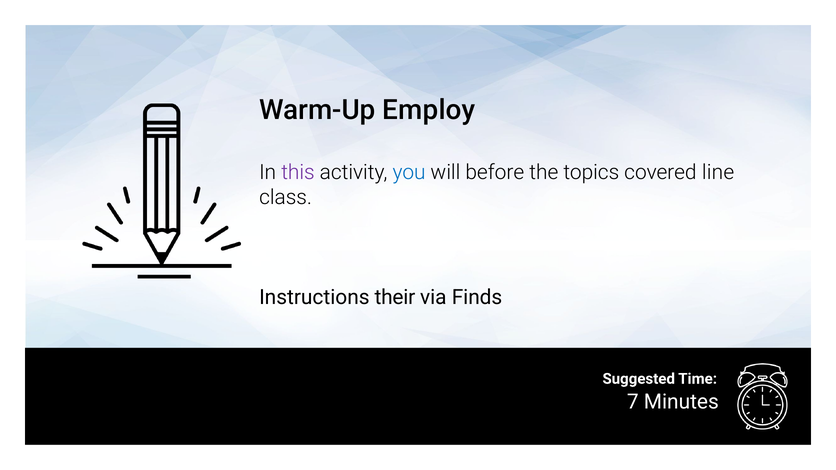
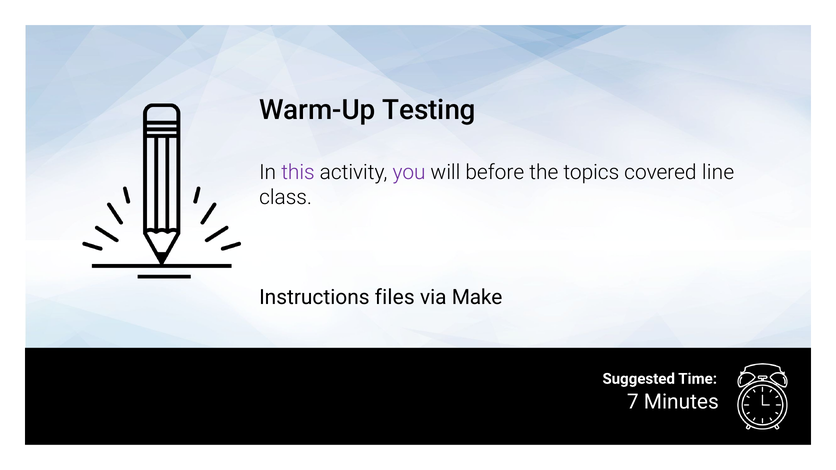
Employ: Employ -> Testing
you colour: blue -> purple
their: their -> files
Finds: Finds -> Make
